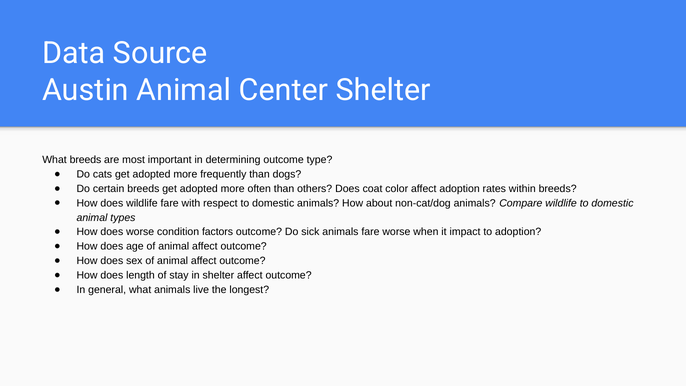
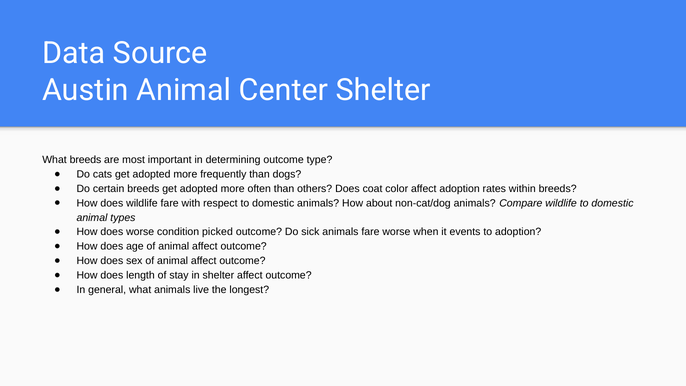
factors: factors -> picked
impact: impact -> events
